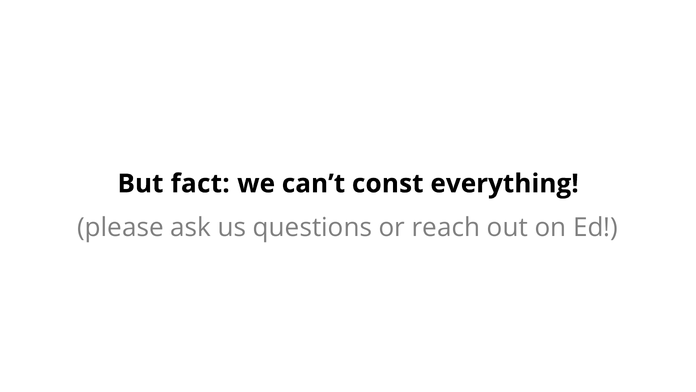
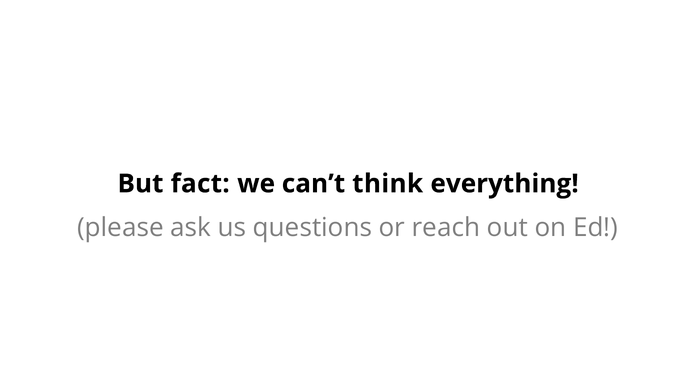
const: const -> think
